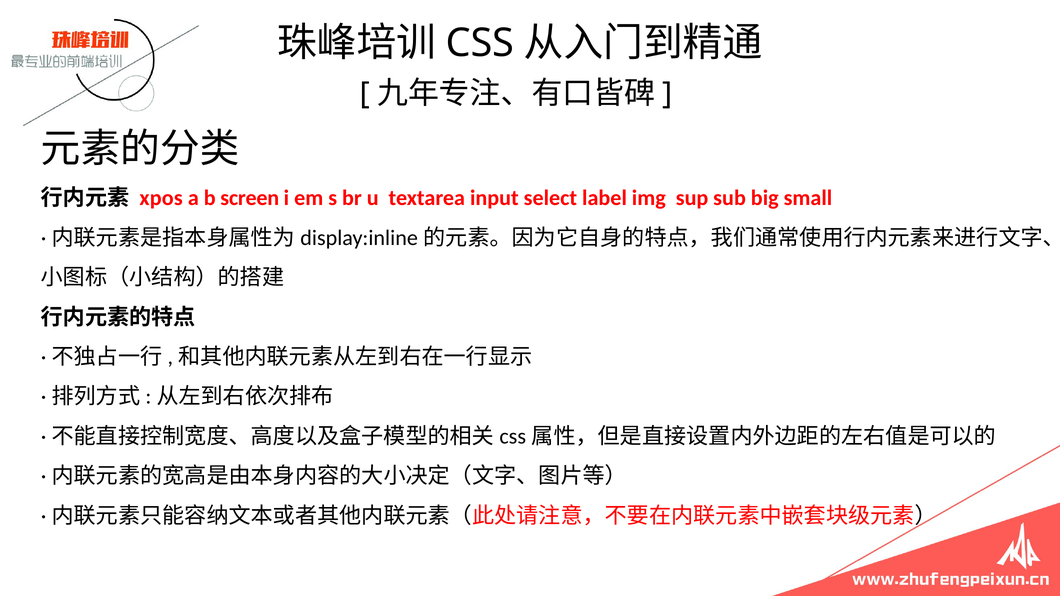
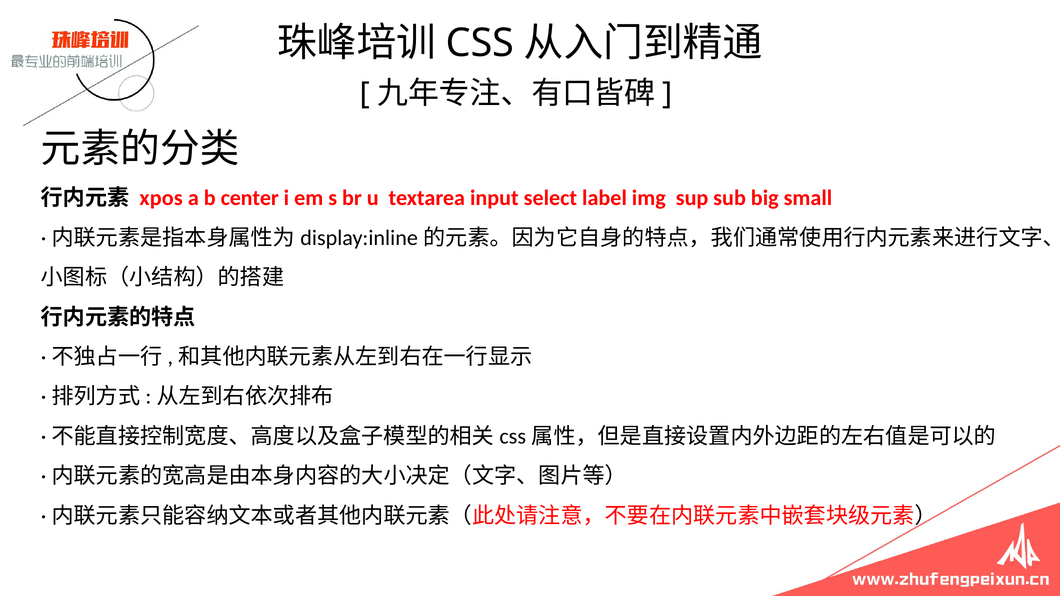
screen: screen -> center
